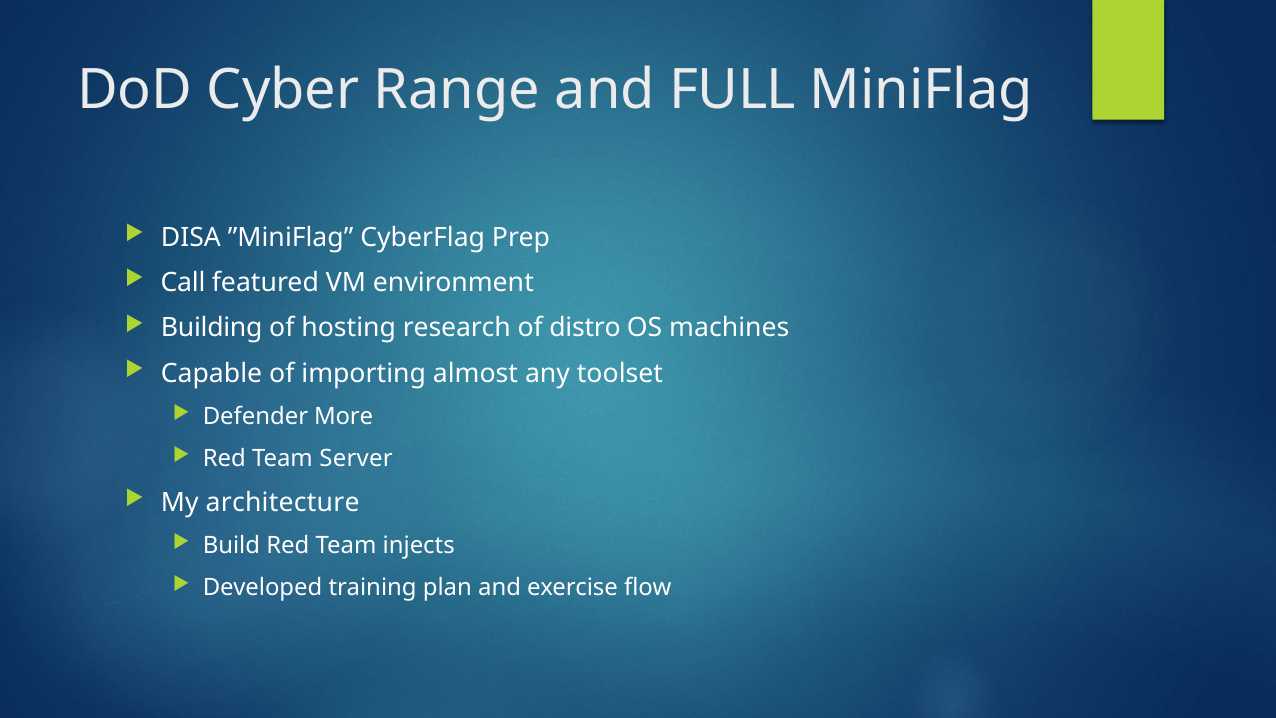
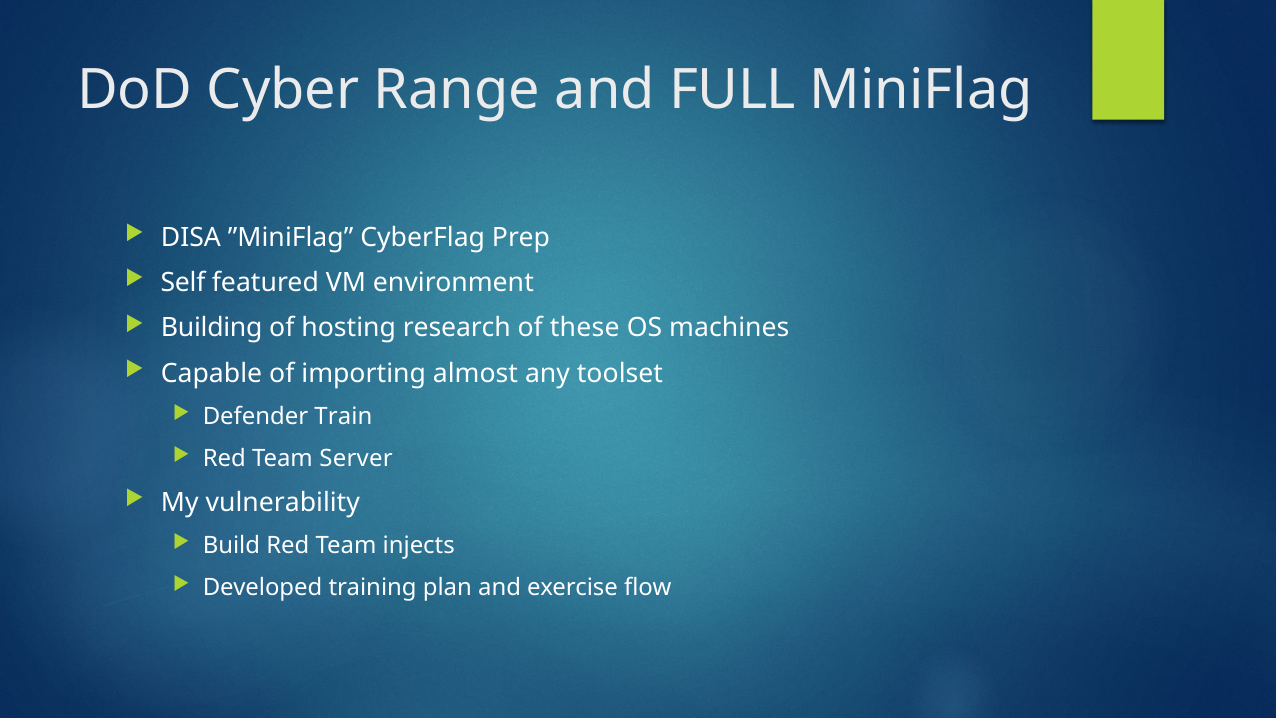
Call: Call -> Self
distro: distro -> these
More: More -> Train
architecture: architecture -> vulnerability
